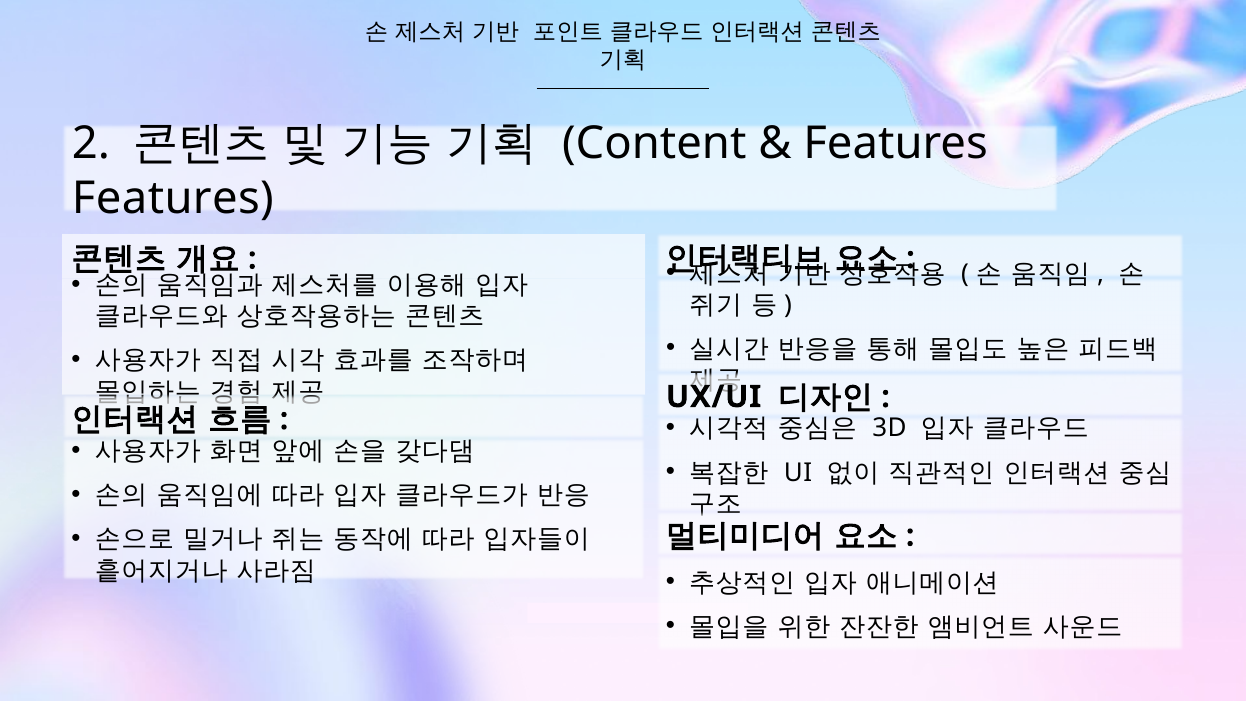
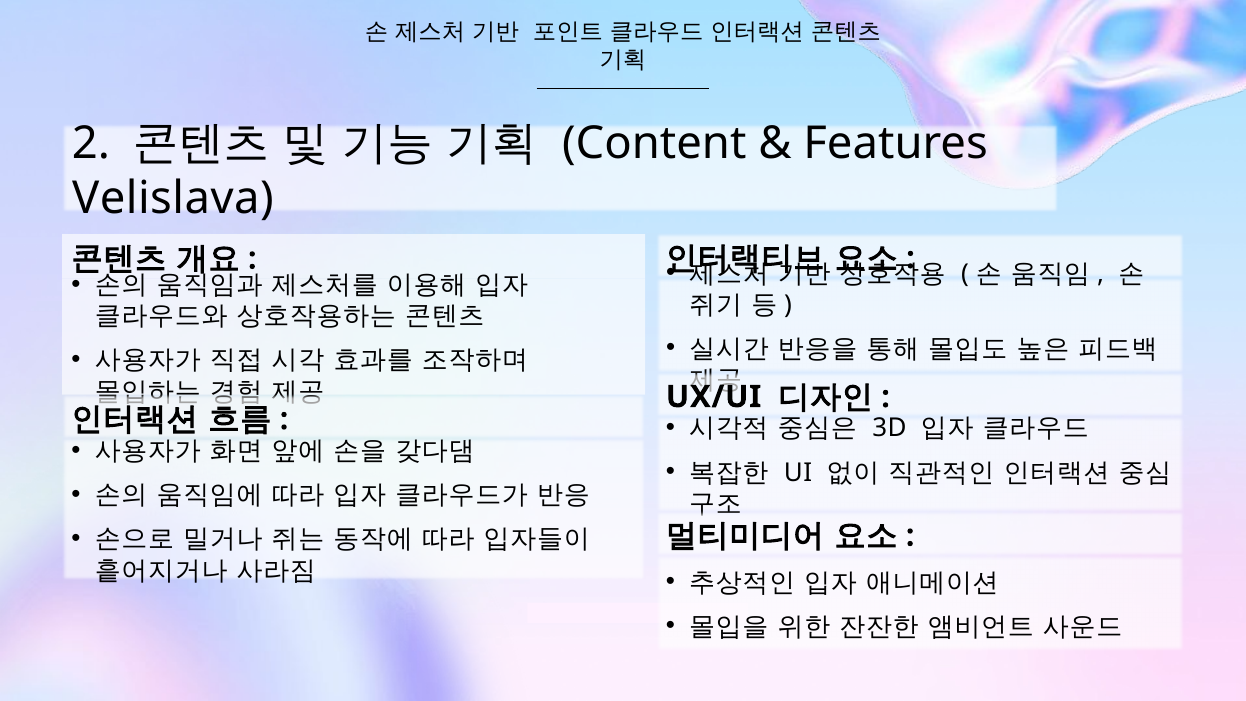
Features at (173, 198): Features -> Velislava
